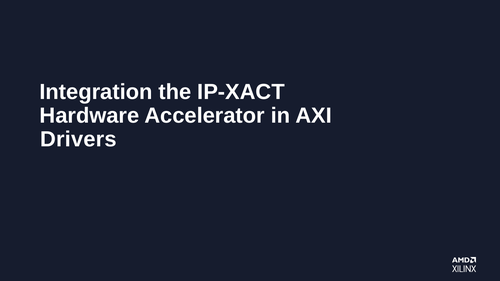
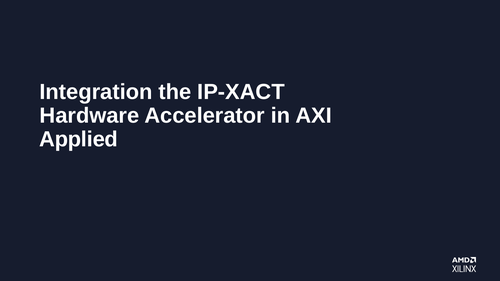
Drivers: Drivers -> Applied
